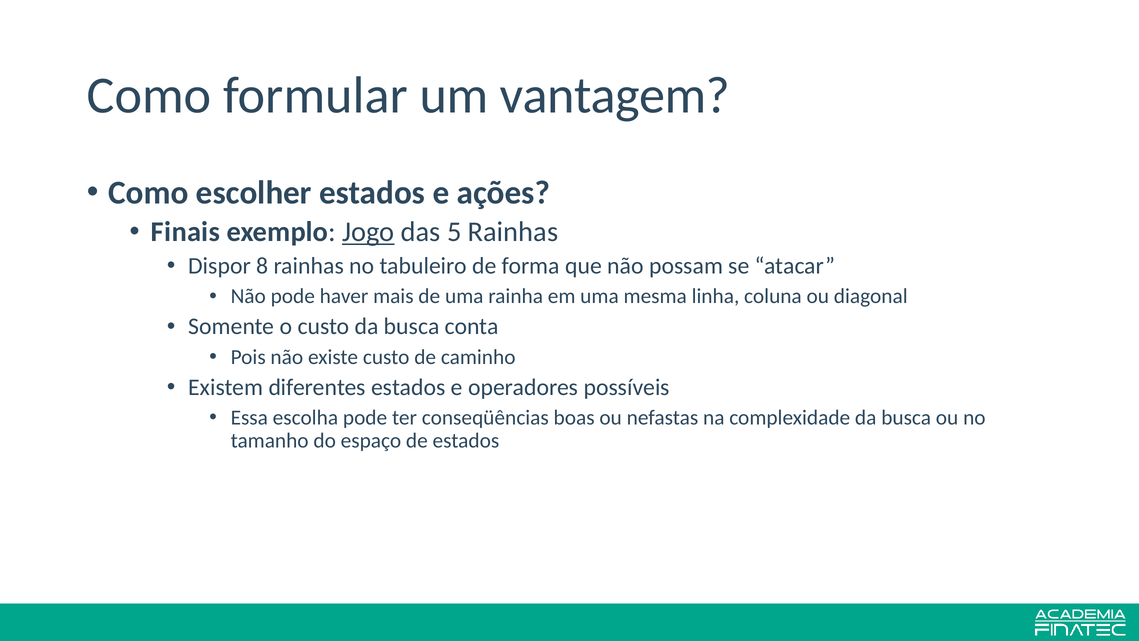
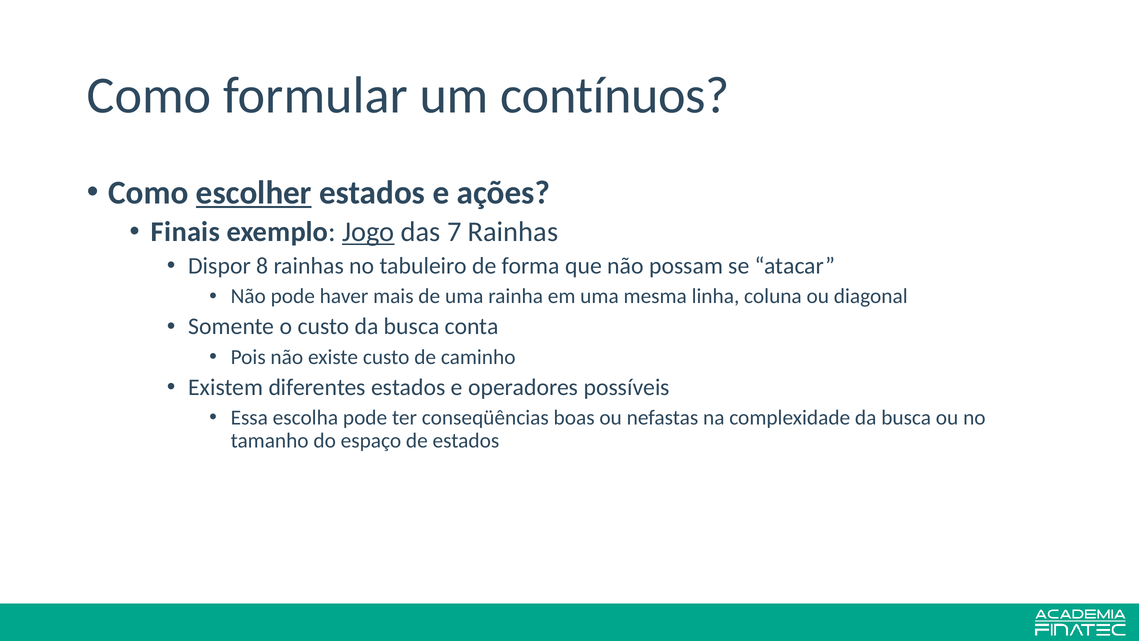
vantagem: vantagem -> contínuos
escolher underline: none -> present
5: 5 -> 7
